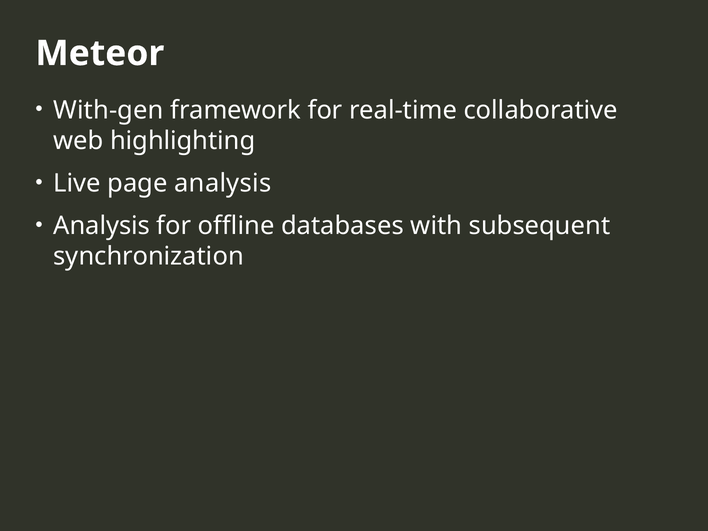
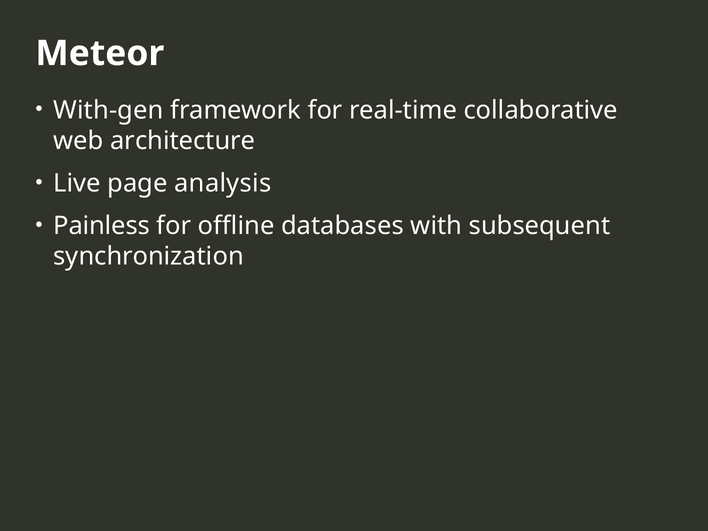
highlighting: highlighting -> architecture
Analysis at (102, 226): Analysis -> Painless
